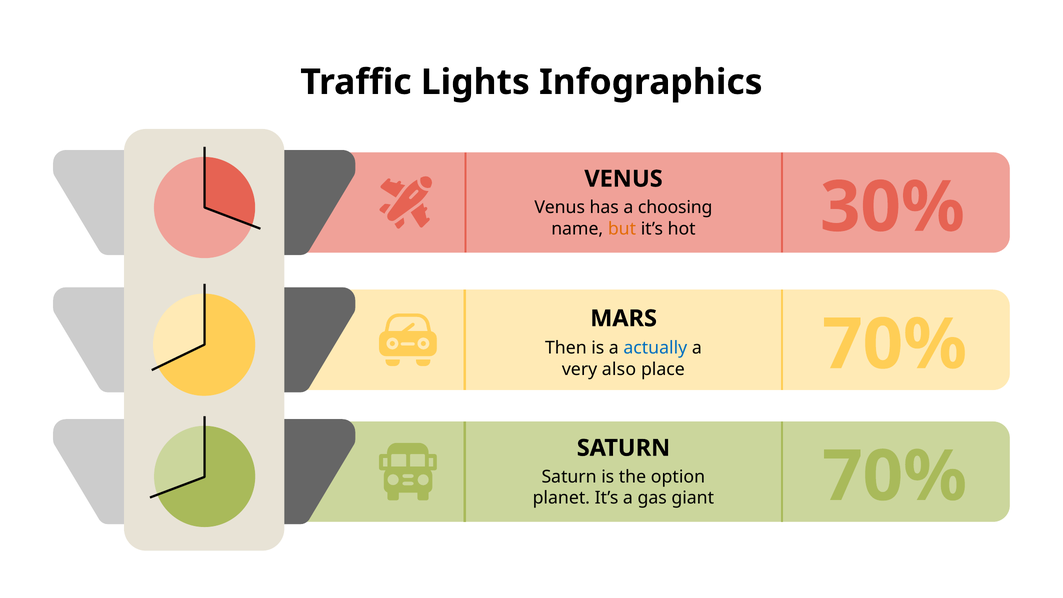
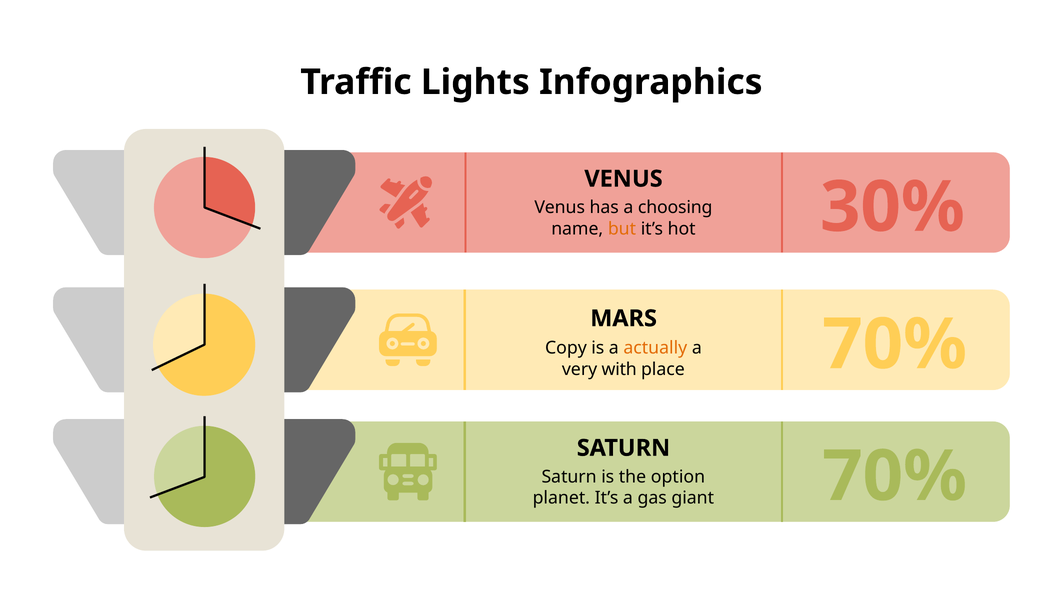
Then: Then -> Copy
actually colour: blue -> orange
also: also -> with
